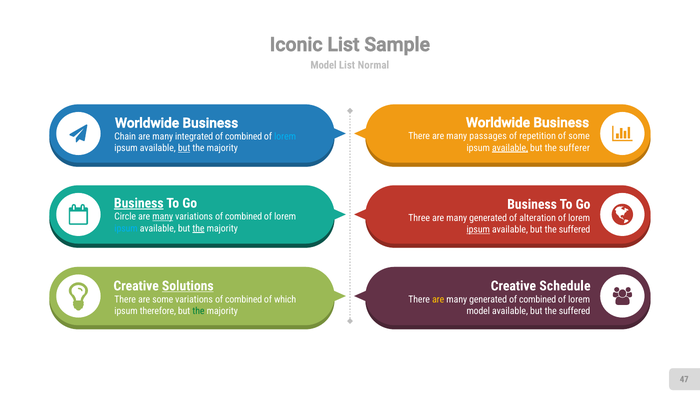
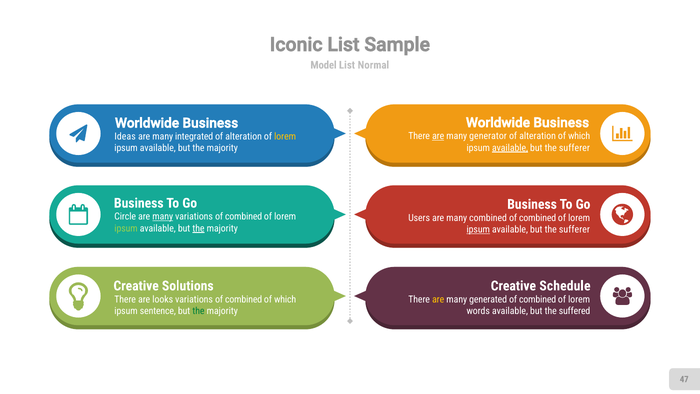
are at (438, 136) underline: none -> present
passages: passages -> generator
repetition at (538, 136): repetition -> alteration
some at (579, 136): some -> which
Chain: Chain -> Ideas
combined at (244, 136): combined -> alteration
lorem at (285, 136) colour: light blue -> yellow
but at (184, 148) underline: present -> none
Business at (139, 203) underline: present -> none
Three: Three -> Users
generated at (488, 218): generated -> combined
alteration at (538, 218): alteration -> combined
ipsum at (126, 228) colour: light blue -> light green
suffered at (575, 229): suffered -> sufferer
Solutions underline: present -> none
are some: some -> looks
therefore: therefore -> sentence
model at (478, 311): model -> words
